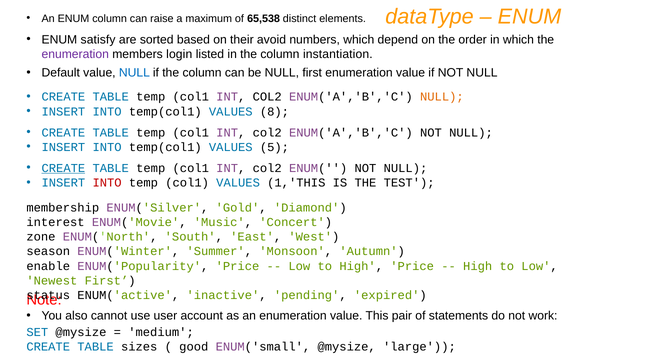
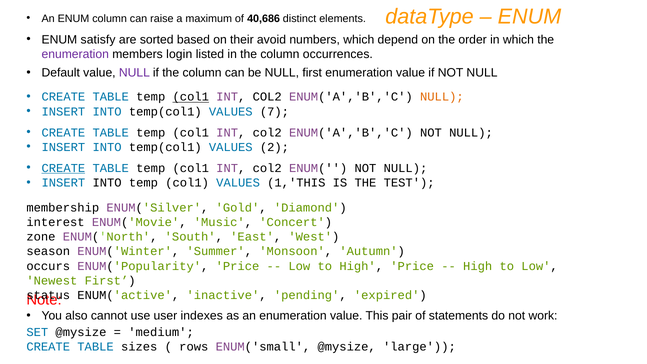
65,538: 65,538 -> 40,686
instantiation: instantiation -> occurrences
NULL at (134, 73) colour: blue -> purple
col1 at (191, 97) underline: none -> present
8: 8 -> 7
5: 5 -> 2
INTO at (107, 183) colour: red -> black
enable: enable -> occurs
account: account -> indexes
good: good -> rows
